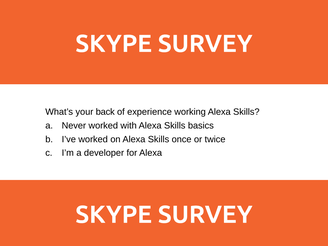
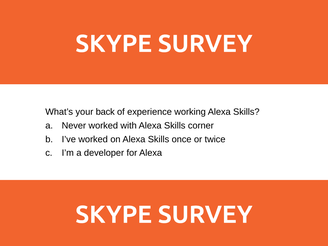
basics: basics -> corner
